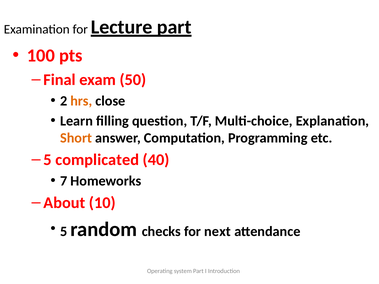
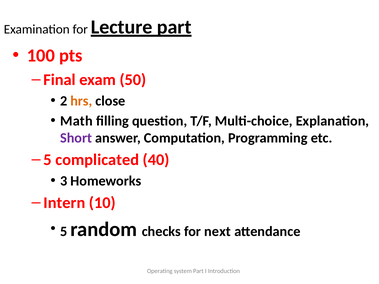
Learn: Learn -> Math
Short colour: orange -> purple
7: 7 -> 3
About: About -> Intern
